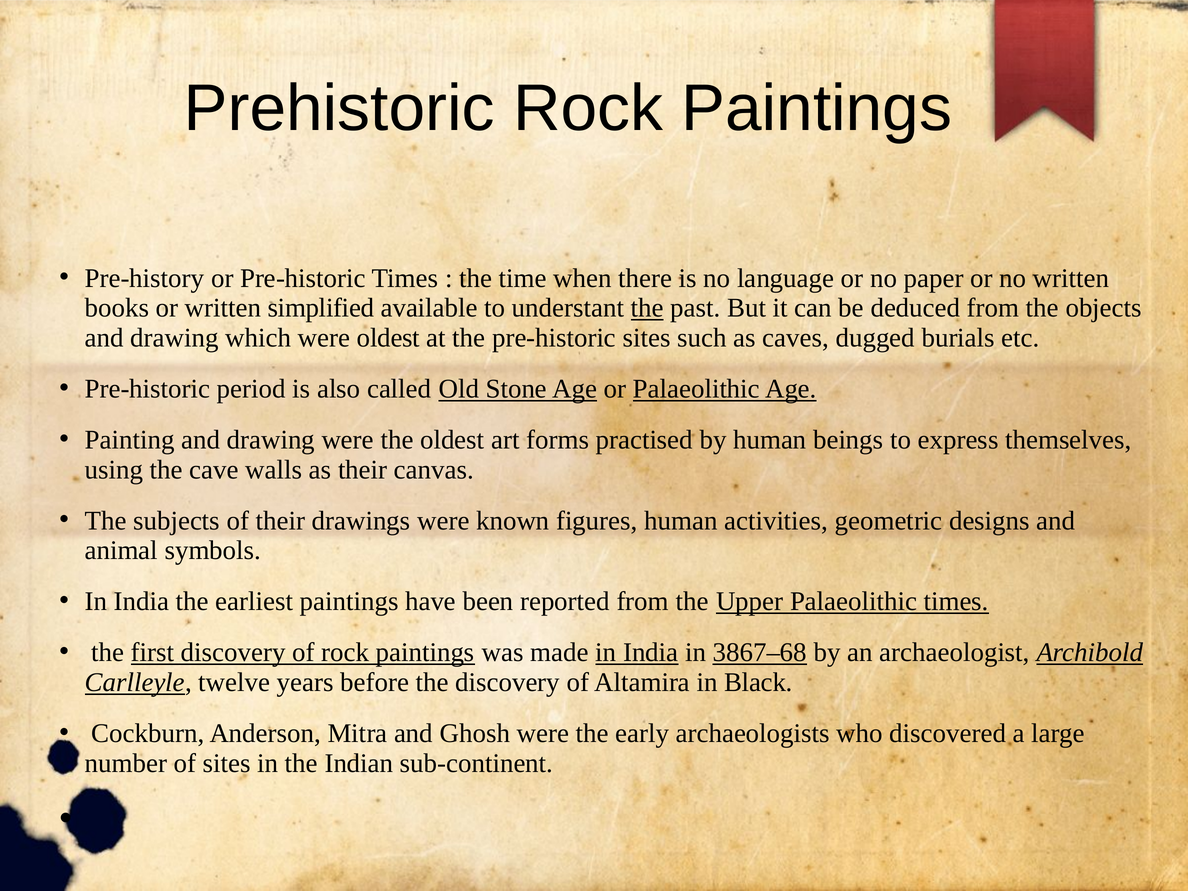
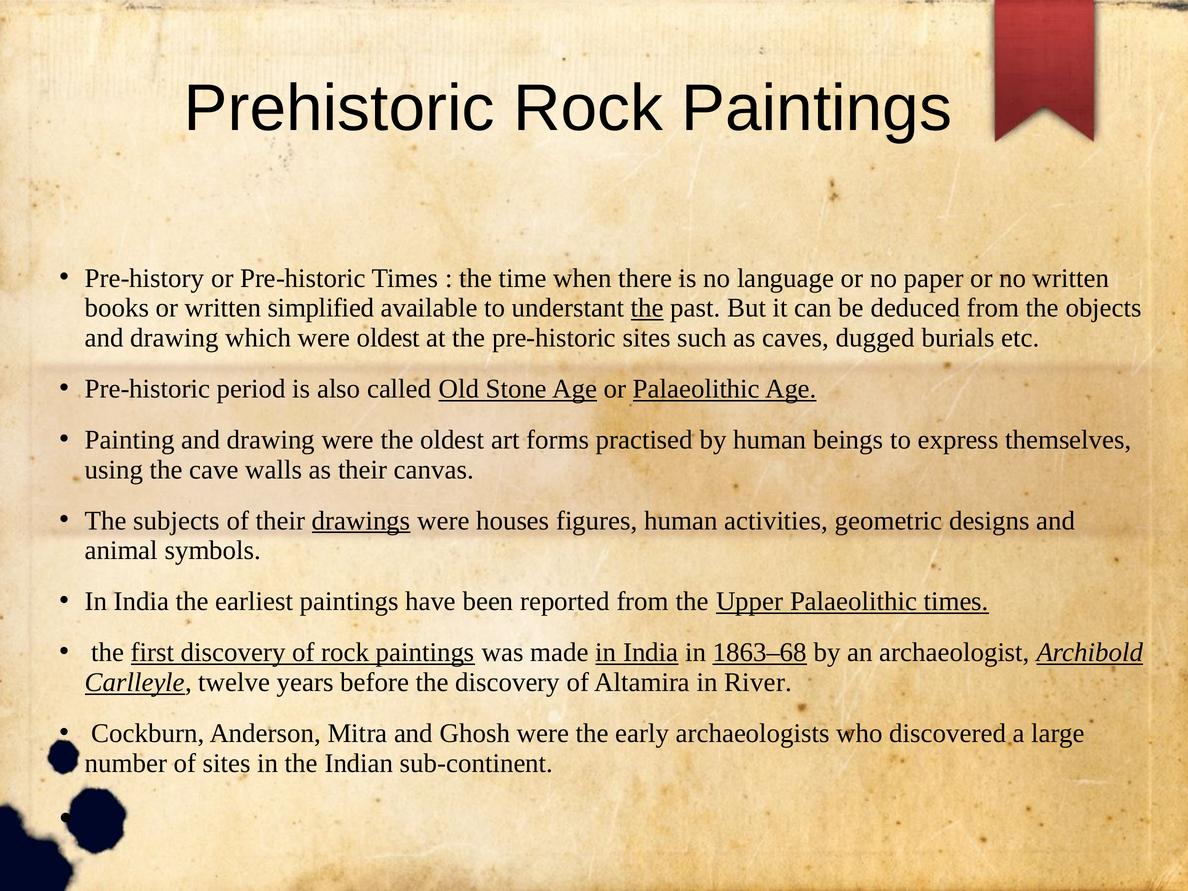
drawings underline: none -> present
known: known -> houses
3867–68: 3867–68 -> 1863–68
Black: Black -> River
